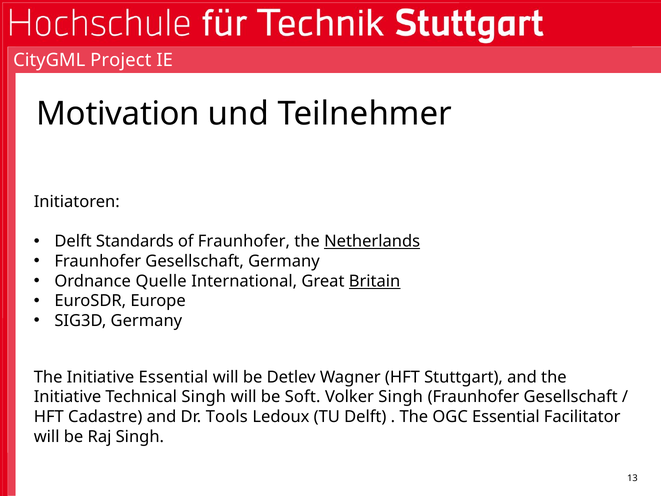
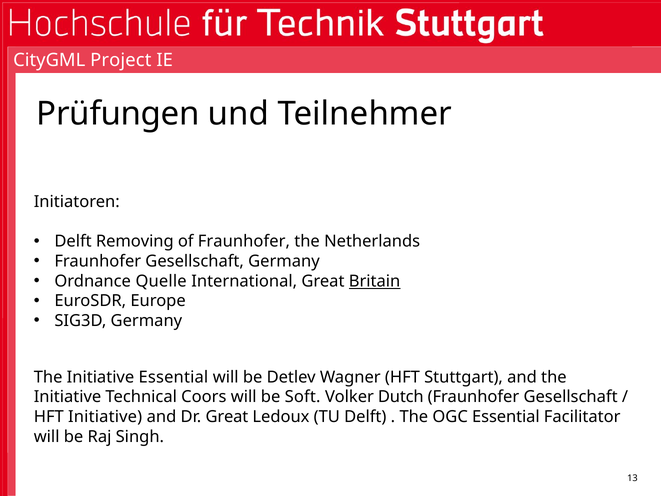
Motivation: Motivation -> Prüfungen
Standards: Standards -> Removing
Netherlands underline: present -> none
Technical Singh: Singh -> Coors
Volker Singh: Singh -> Dutch
HFT Cadastre: Cadastre -> Initiative
Dr Tools: Tools -> Great
